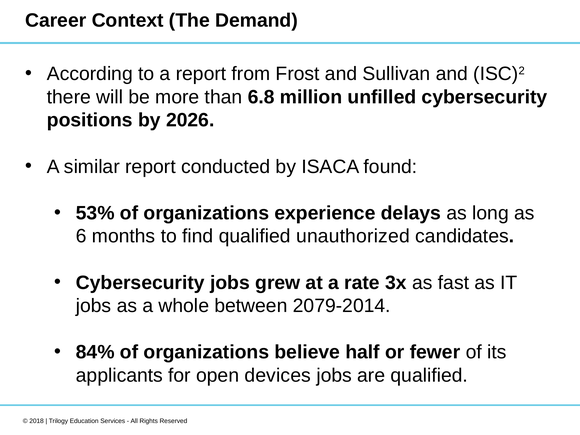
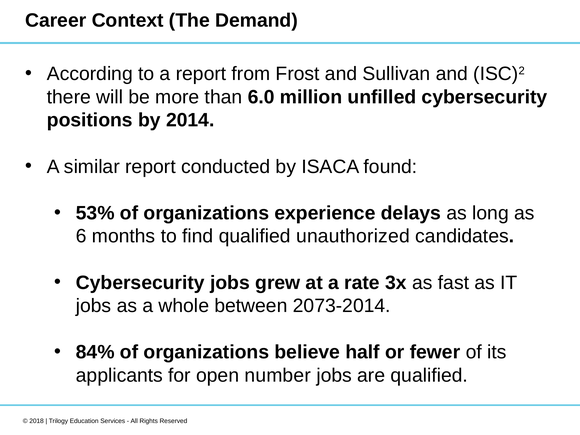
6.8: 6.8 -> 6.0
2026: 2026 -> 2014
2079-2014: 2079-2014 -> 2073-2014
devices: devices -> number
